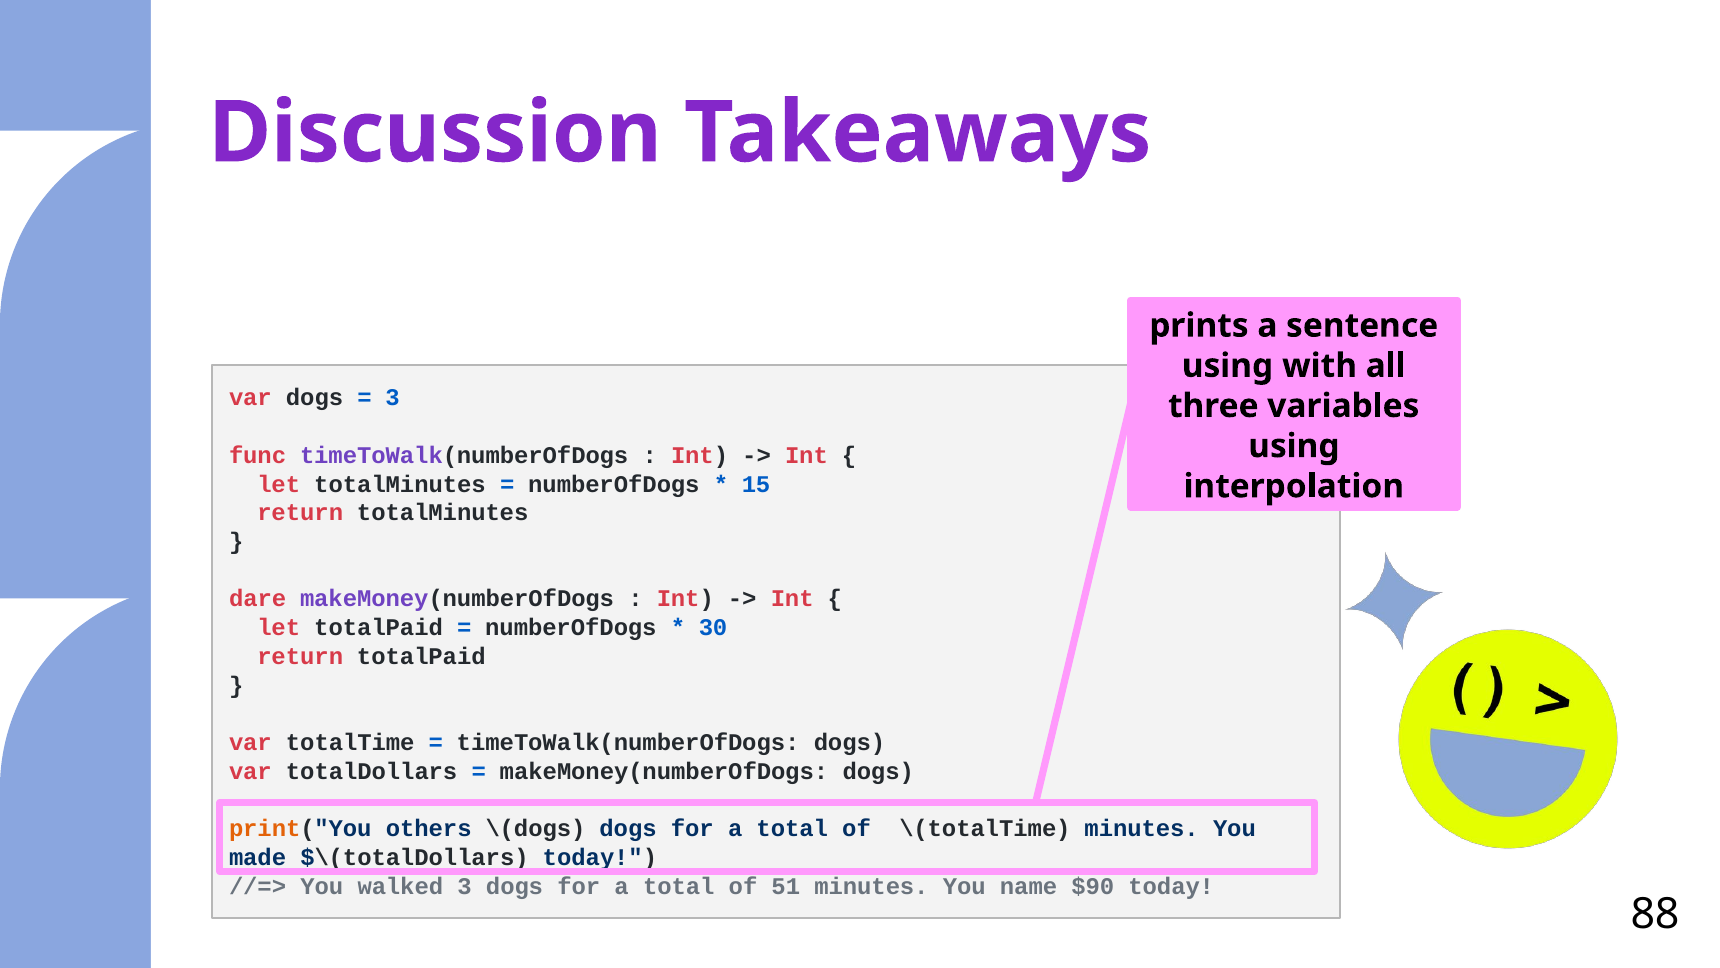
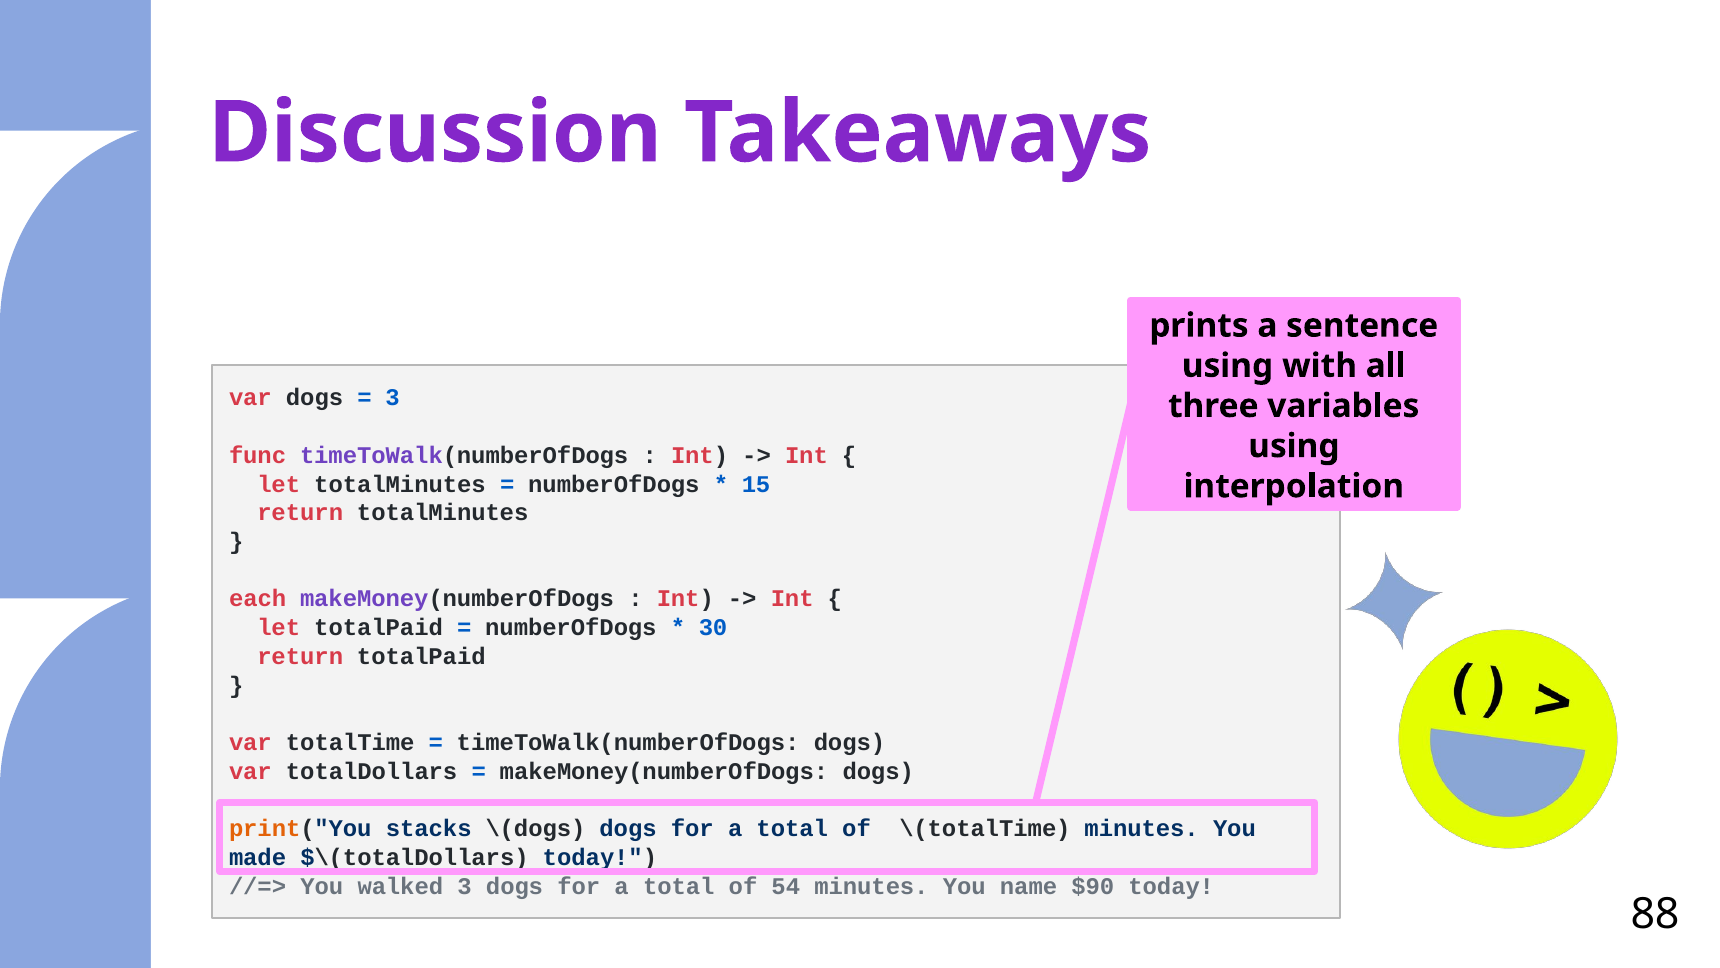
dare: dare -> each
others: others -> stacks
51: 51 -> 54
